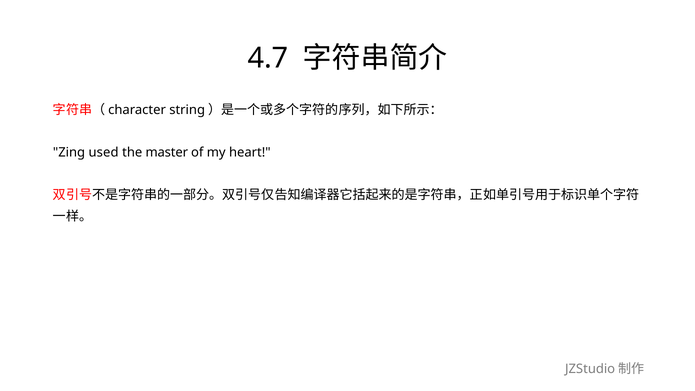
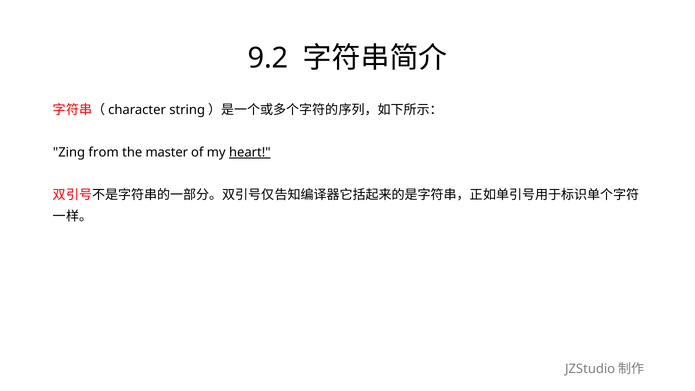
4.7: 4.7 -> 9.2
used: used -> from
heart underline: none -> present
